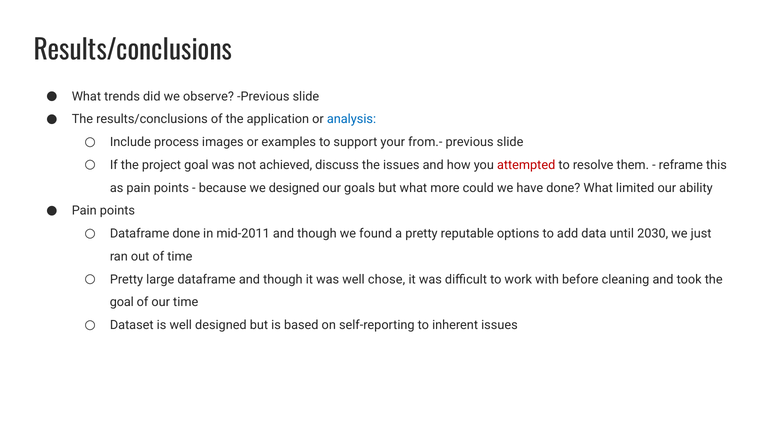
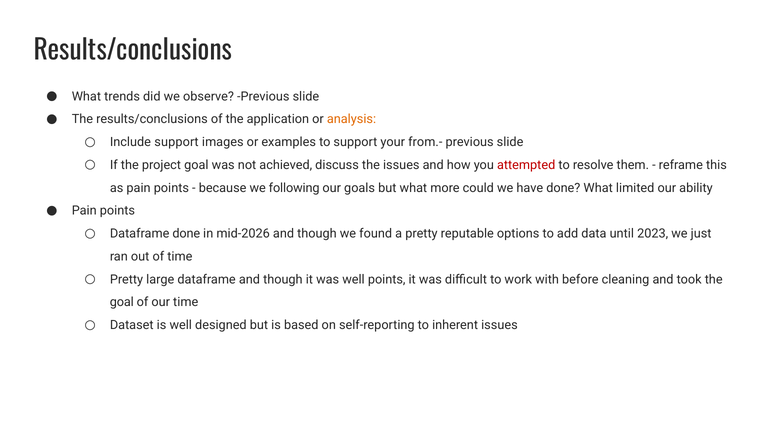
analysis colour: blue -> orange
Include process: process -> support
we designed: designed -> following
mid-2011: mid-2011 -> mid-2026
2030: 2030 -> 2023
well chose: chose -> points
